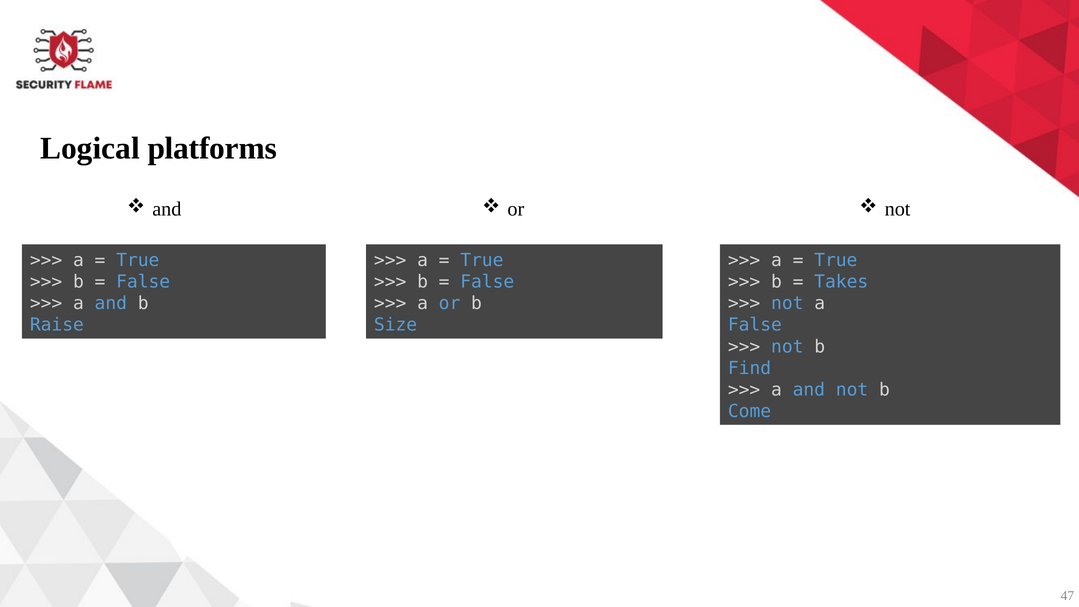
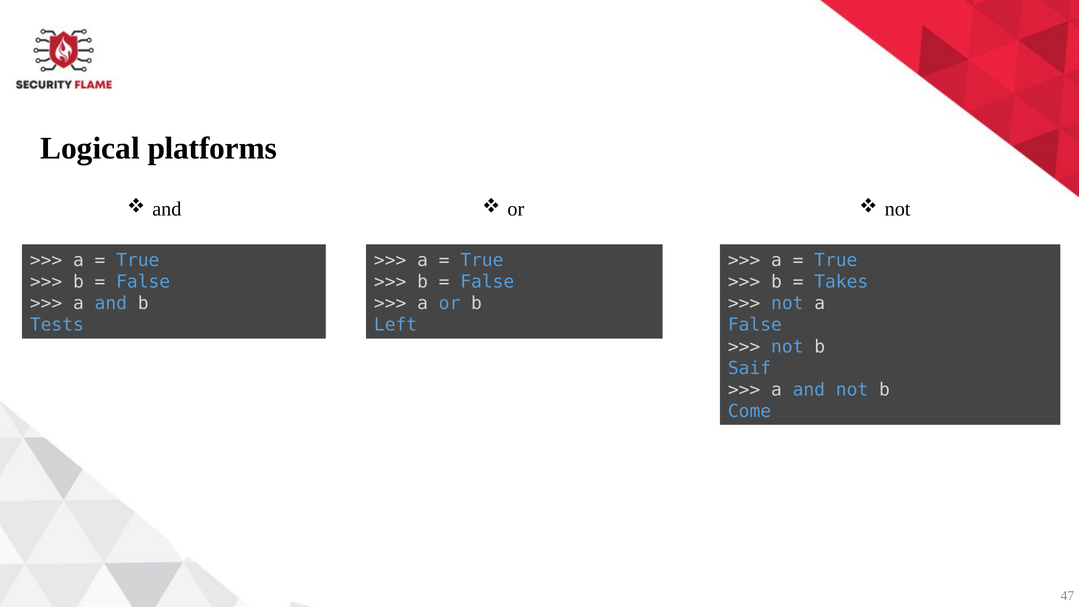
Raise: Raise -> Tests
Size: Size -> Left
Find: Find -> Saif
